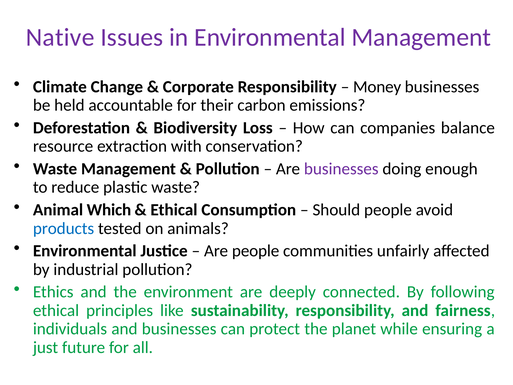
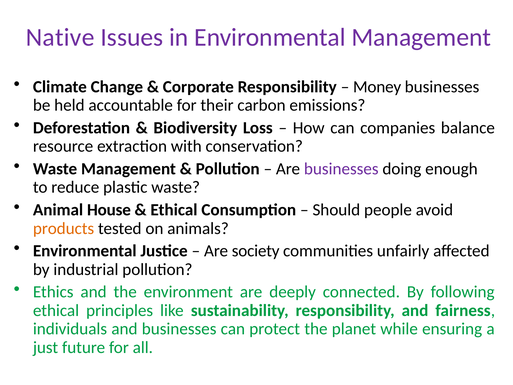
Which: Which -> House
products colour: blue -> orange
Are people: people -> society
